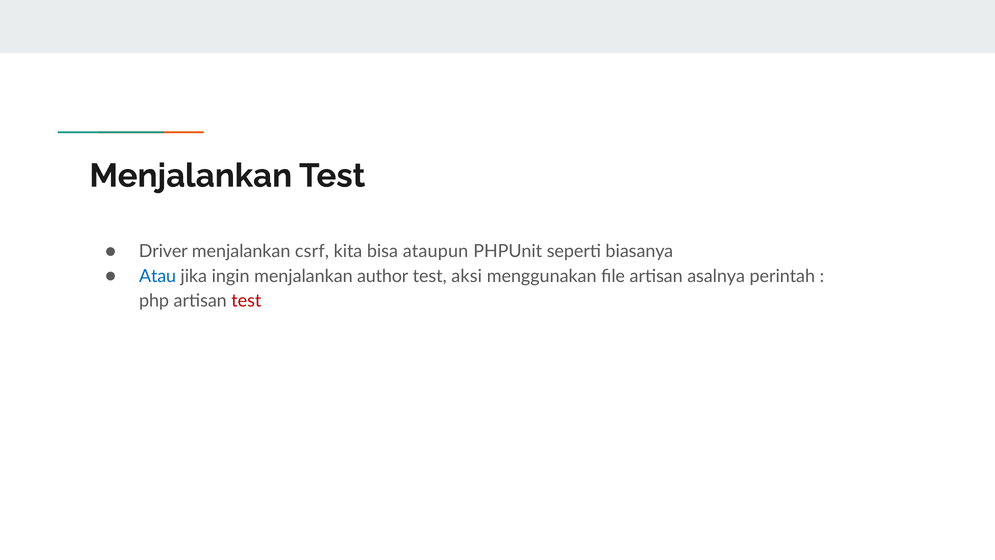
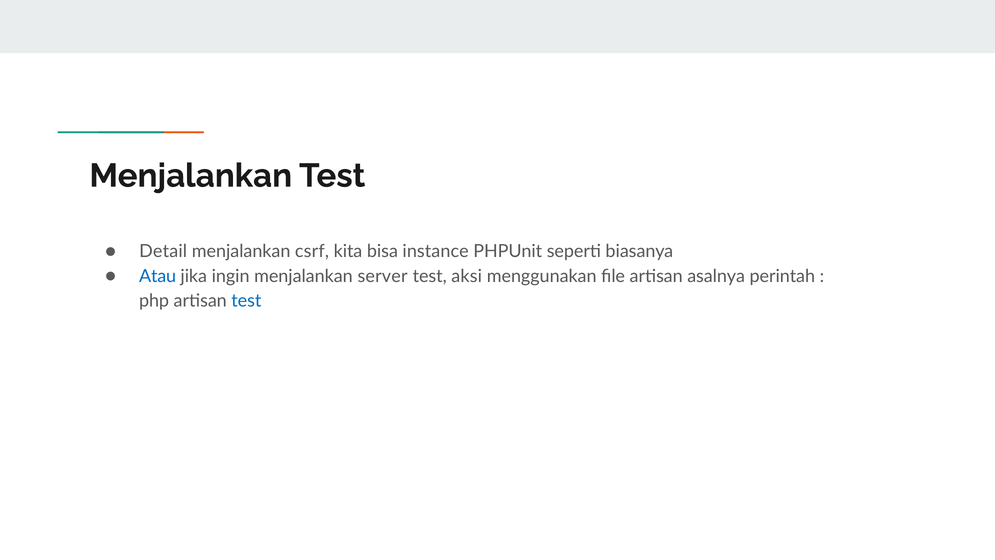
Driver: Driver -> Detail
ataupun: ataupun -> instance
author: author -> server
test at (246, 301) colour: red -> blue
